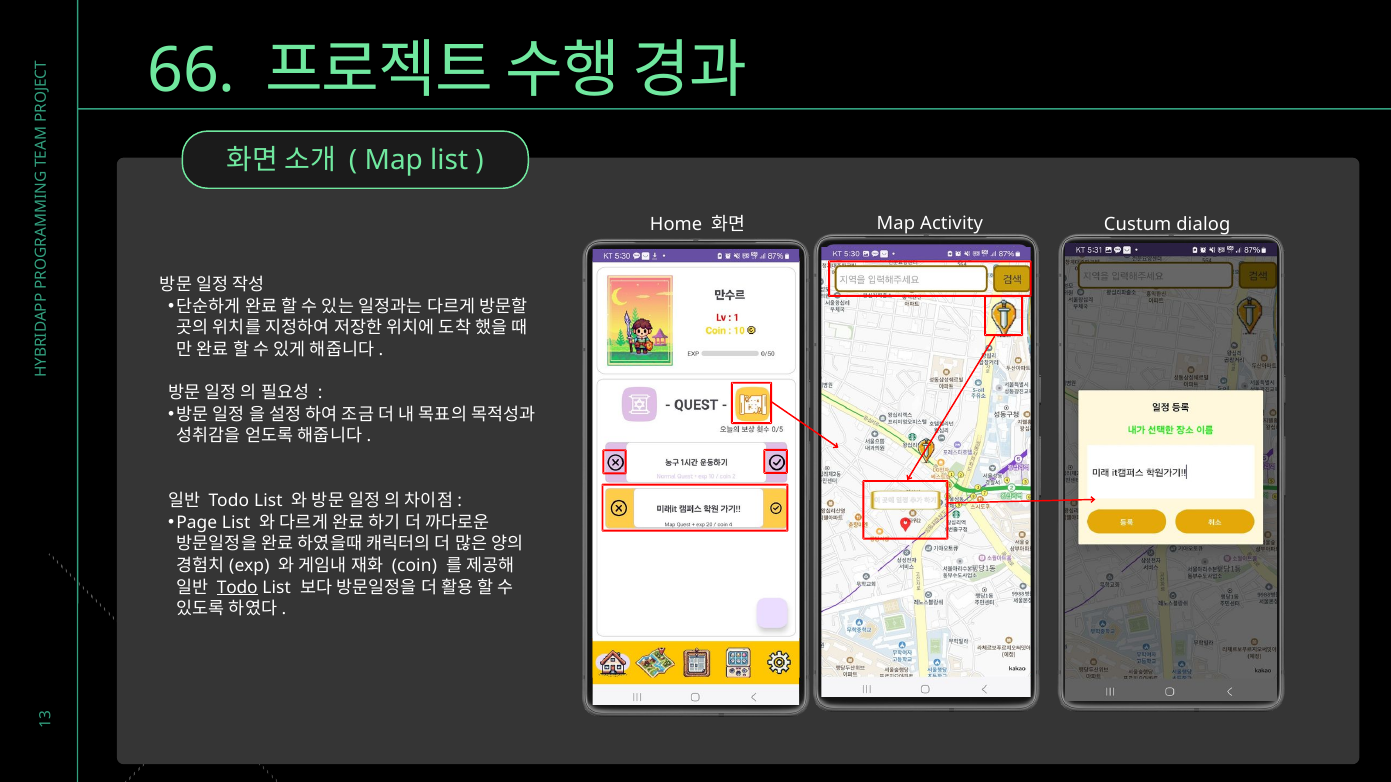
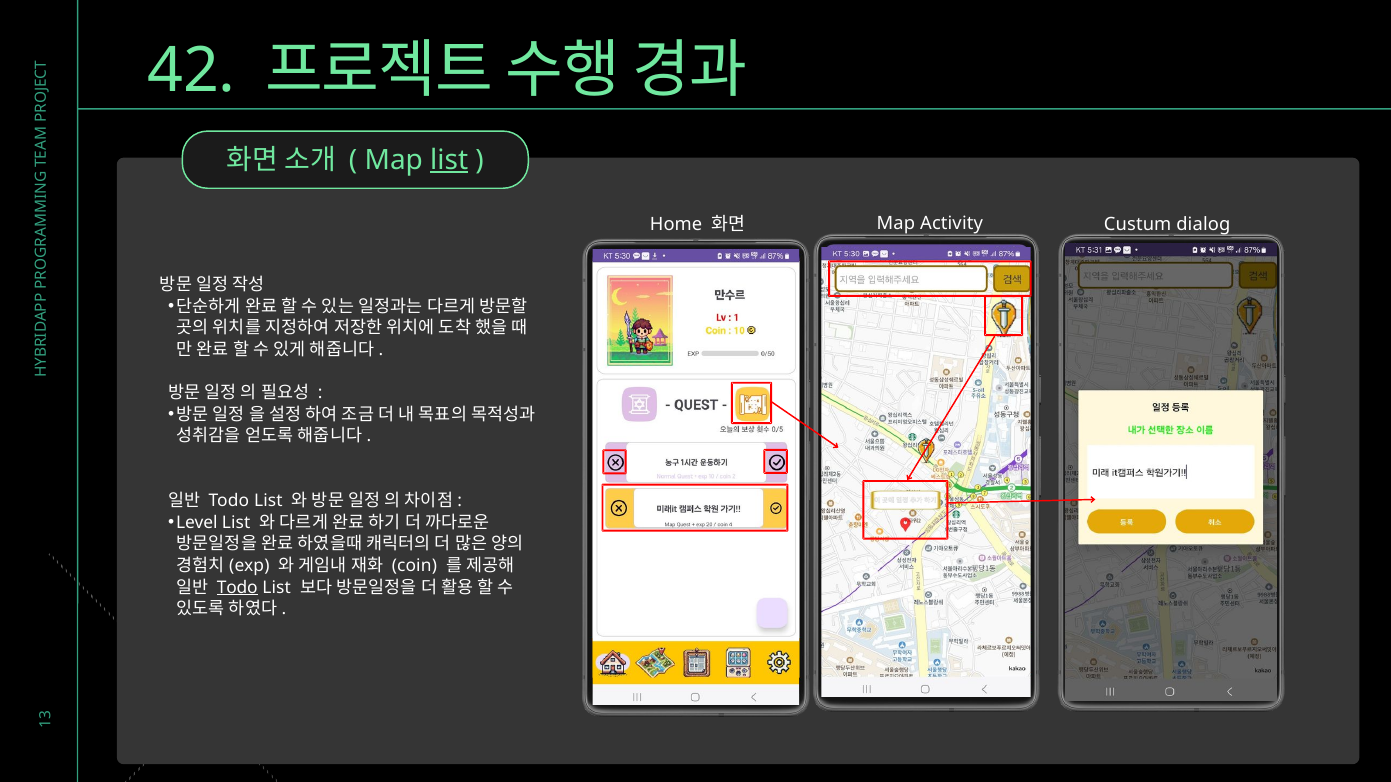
66: 66 -> 42
list at (449, 160) underline: none -> present
Page: Page -> Level
